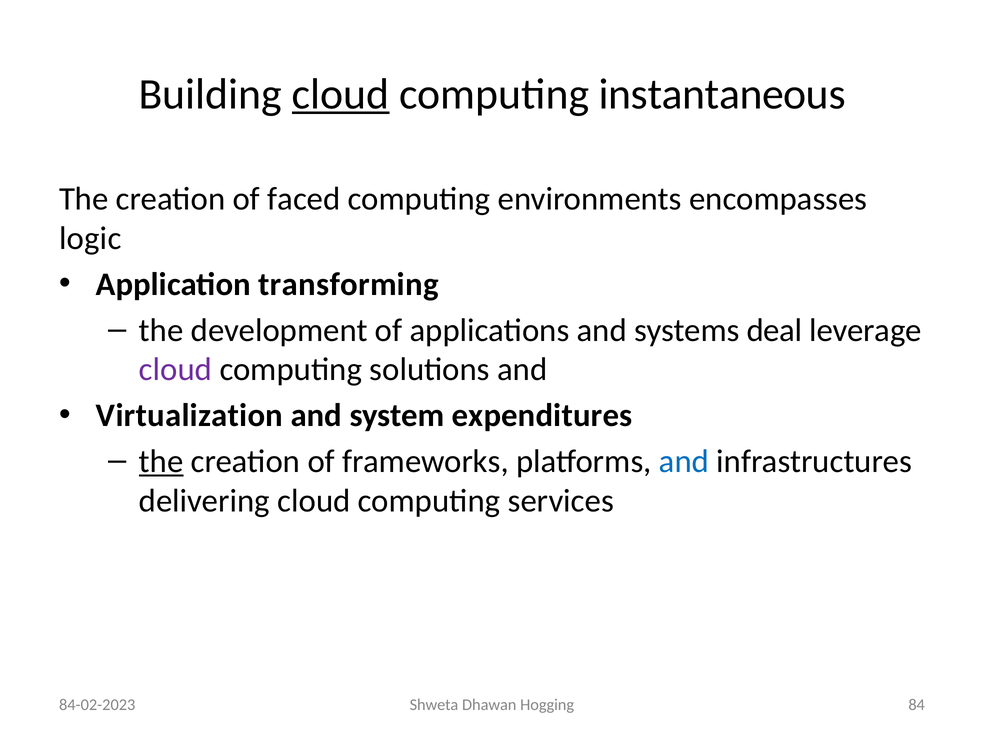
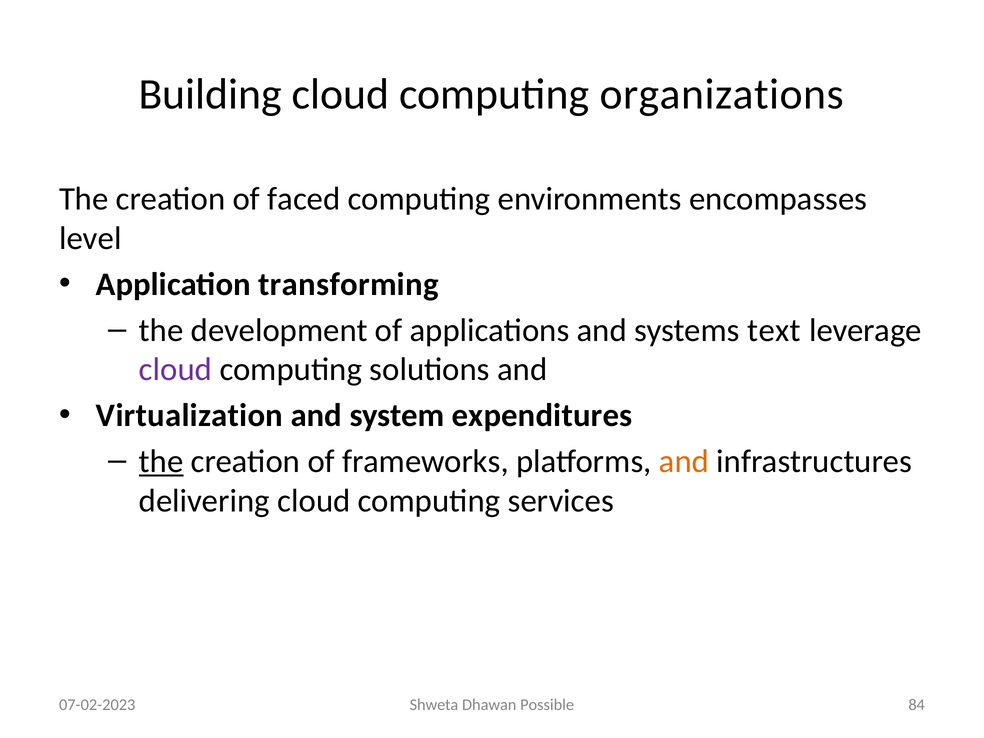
cloud at (341, 94) underline: present -> none
instantaneous: instantaneous -> organizations
logic: logic -> level
deal: deal -> text
and at (684, 461) colour: blue -> orange
84-02-2023: 84-02-2023 -> 07-02-2023
Hogging: Hogging -> Possible
